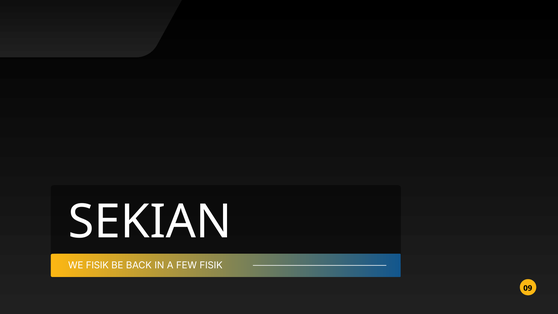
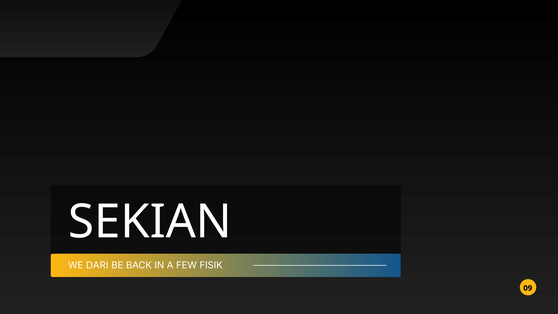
WE FISIK: FISIK -> DARI
